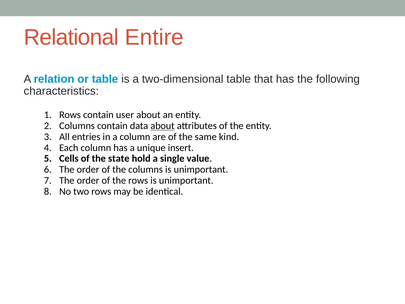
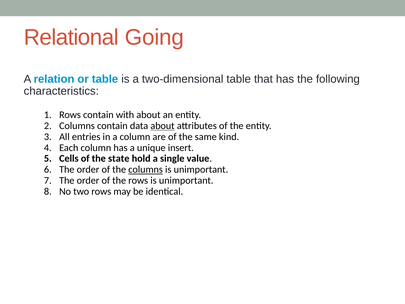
Entire: Entire -> Going
user: user -> with
columns at (146, 169) underline: none -> present
